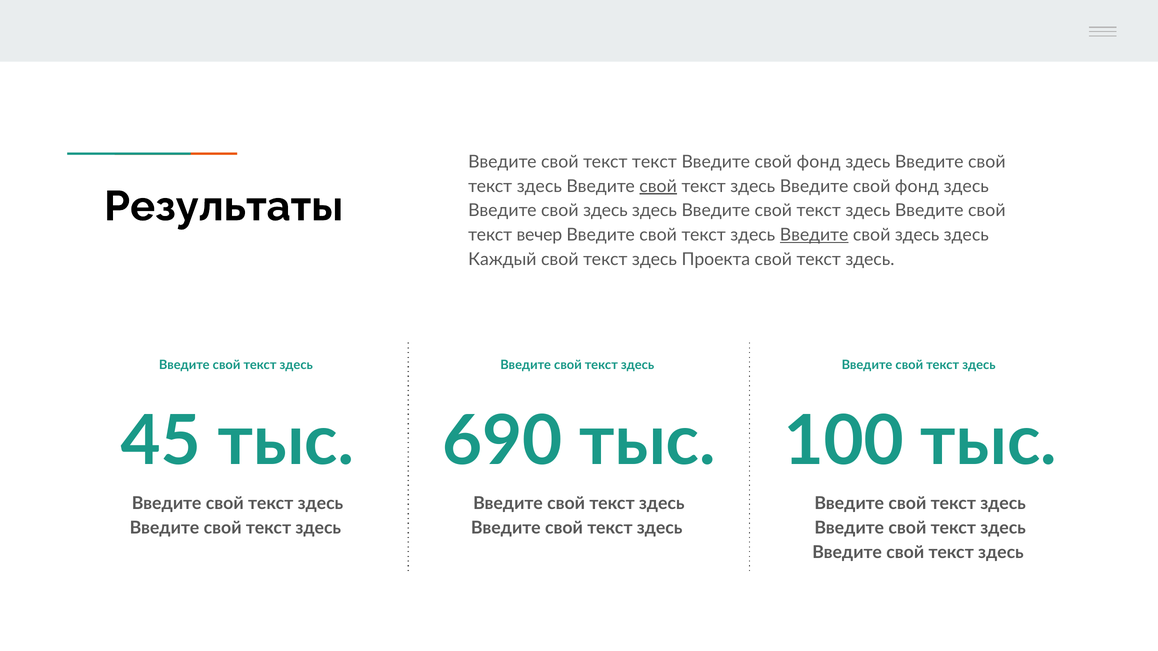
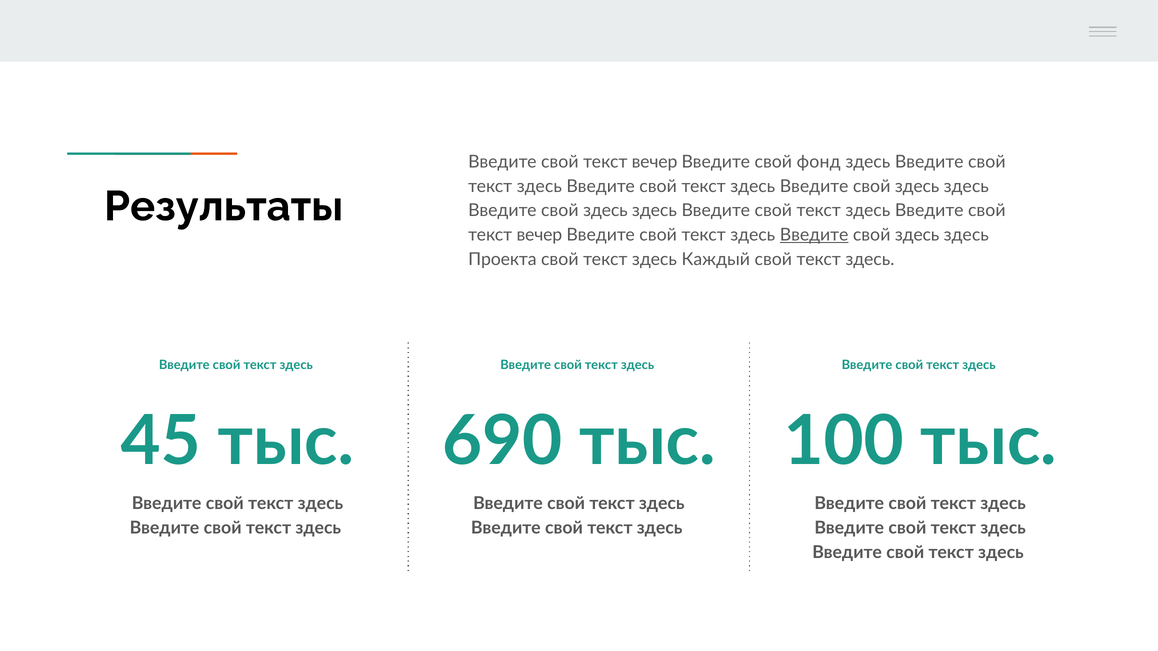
текст at (654, 162): текст -> вечер
свой at (658, 186) underline: present -> none
фонд at (917, 186): фонд -> здесь
Каждый: Каждый -> Проекта
Проекта: Проекта -> Каждый
